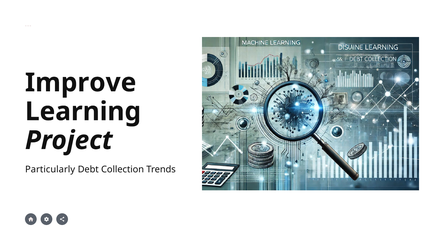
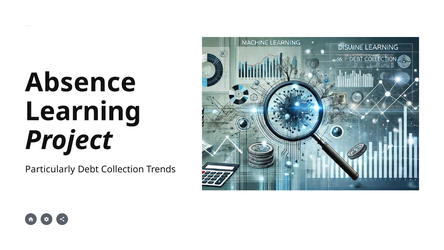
Improve: Improve -> Absence
